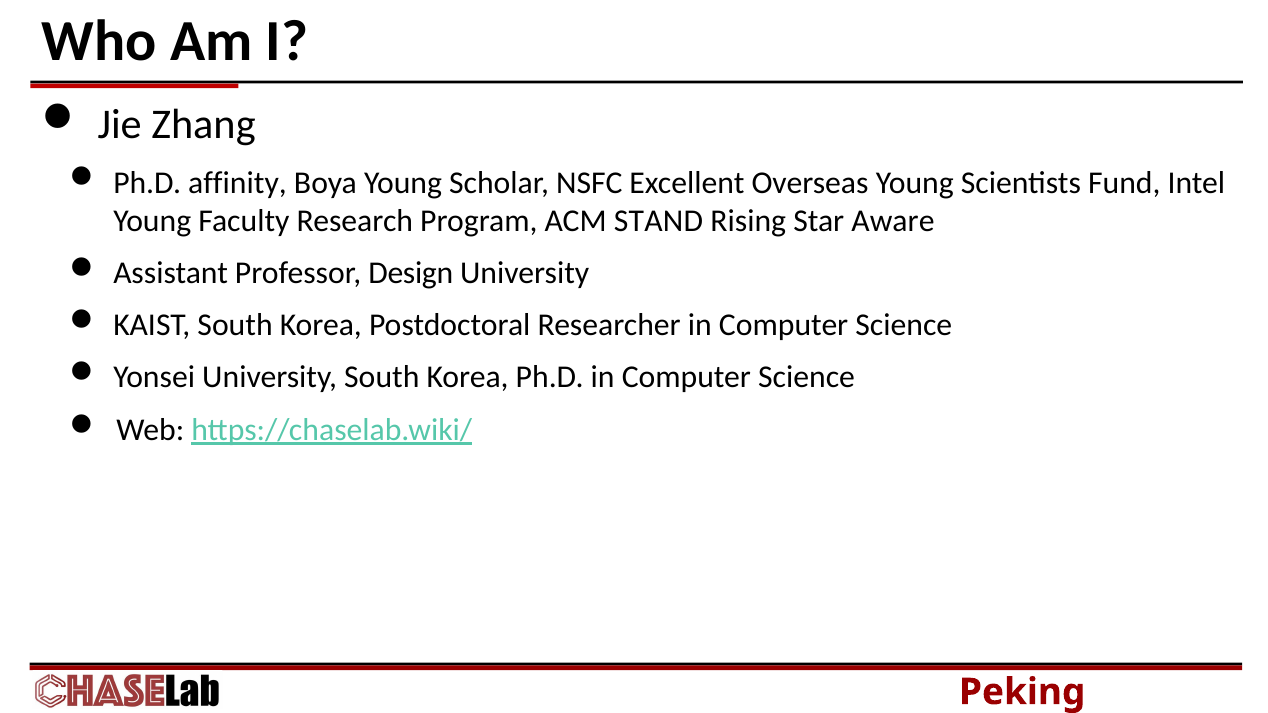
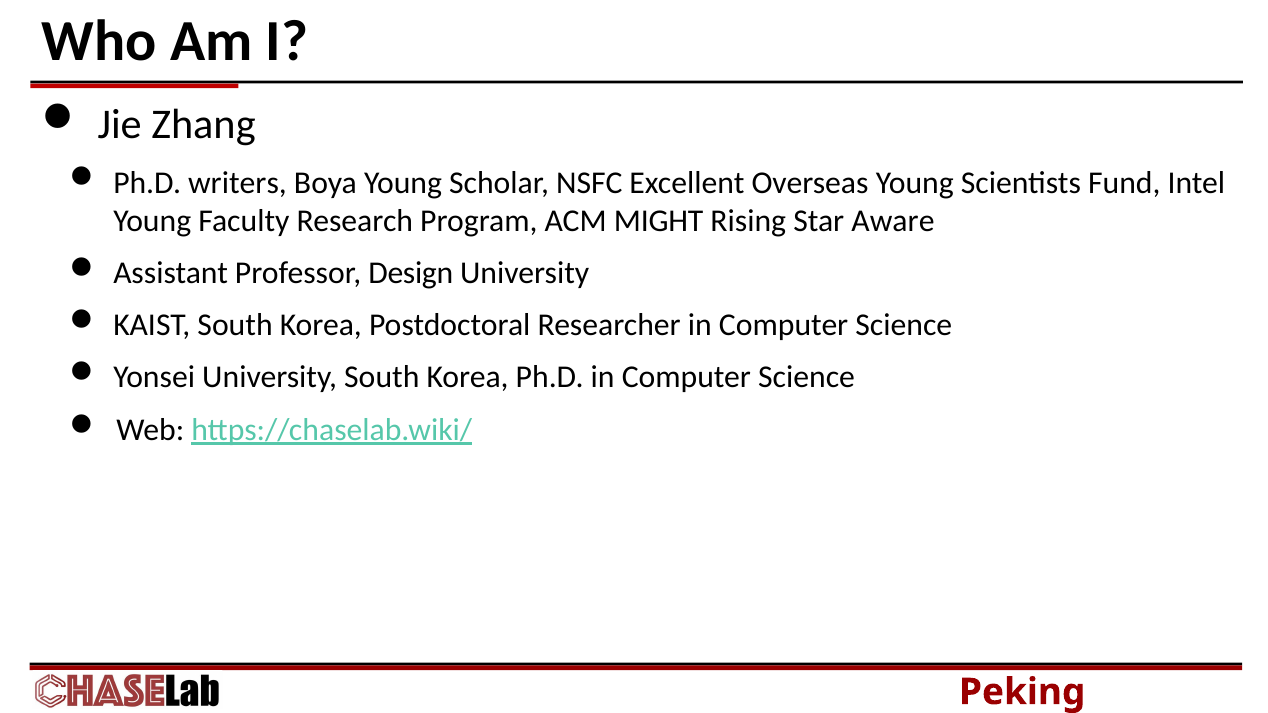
affinity: affinity -> writers
STAND: STAND -> MIGHT
